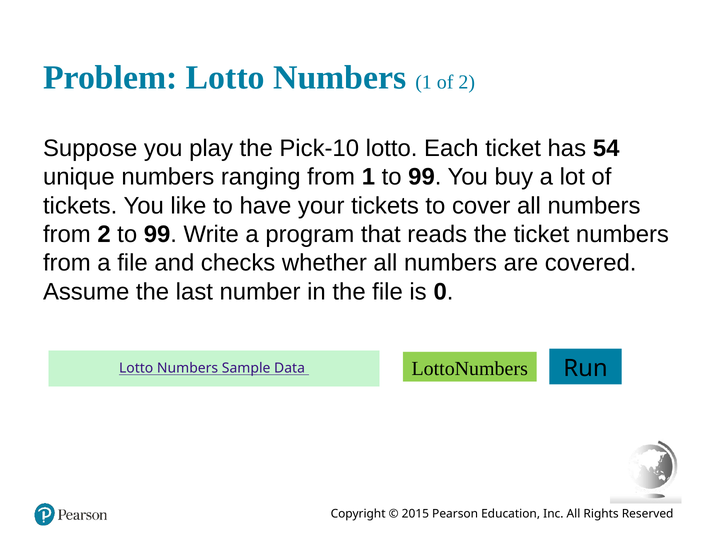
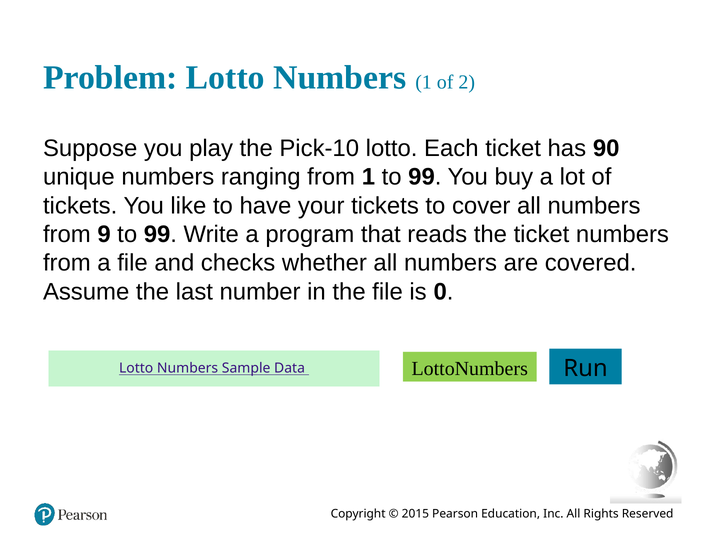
54: 54 -> 90
from 2: 2 -> 9
